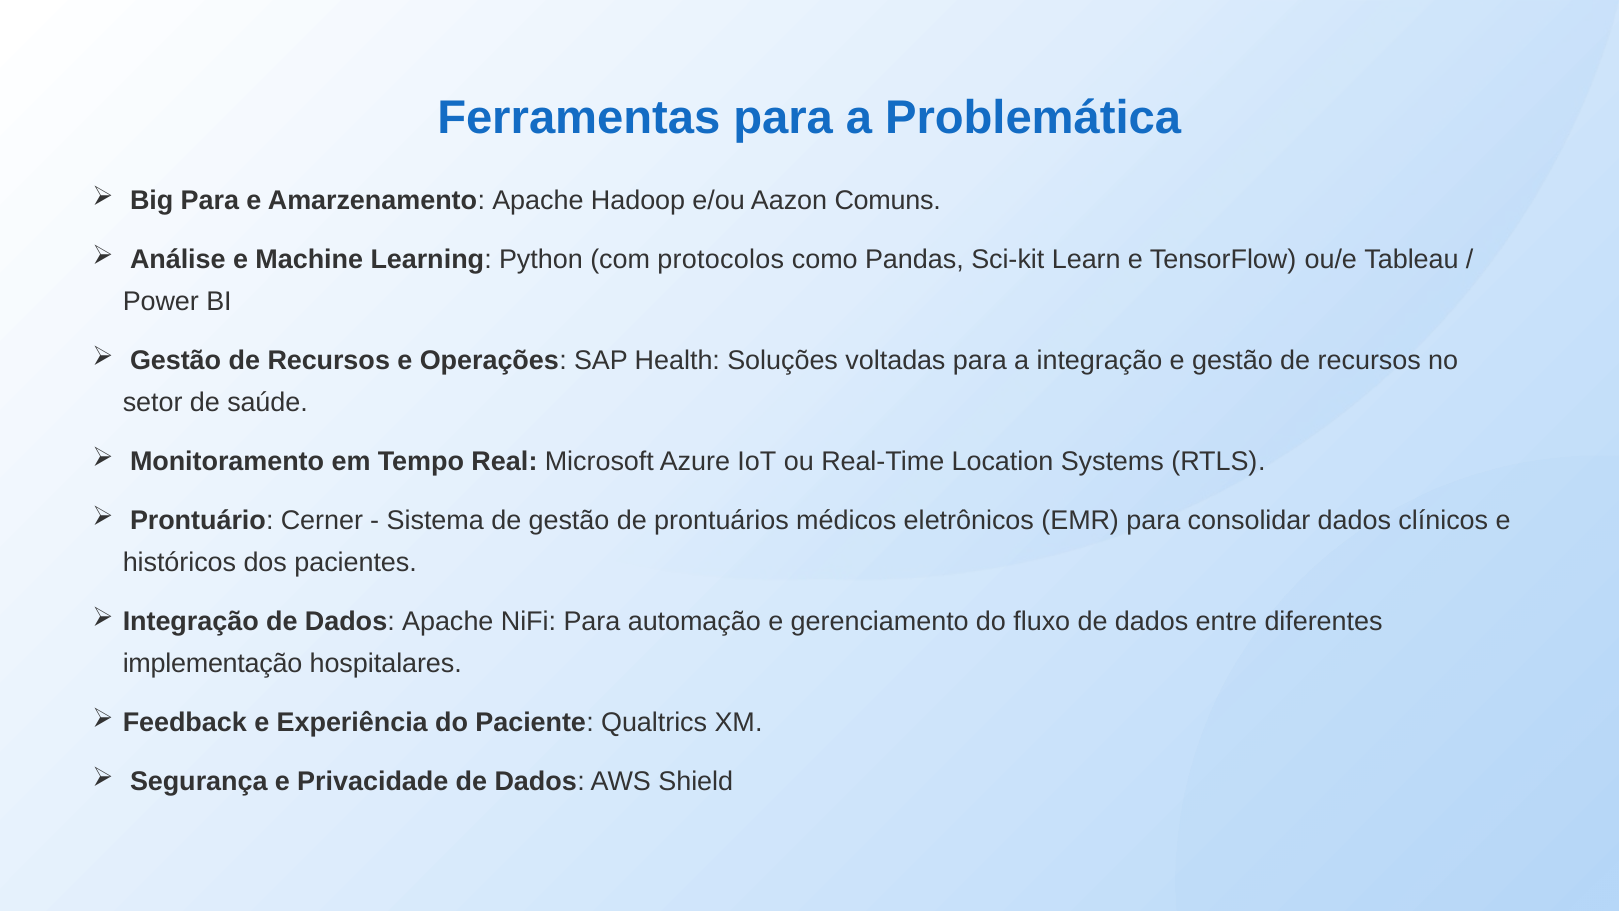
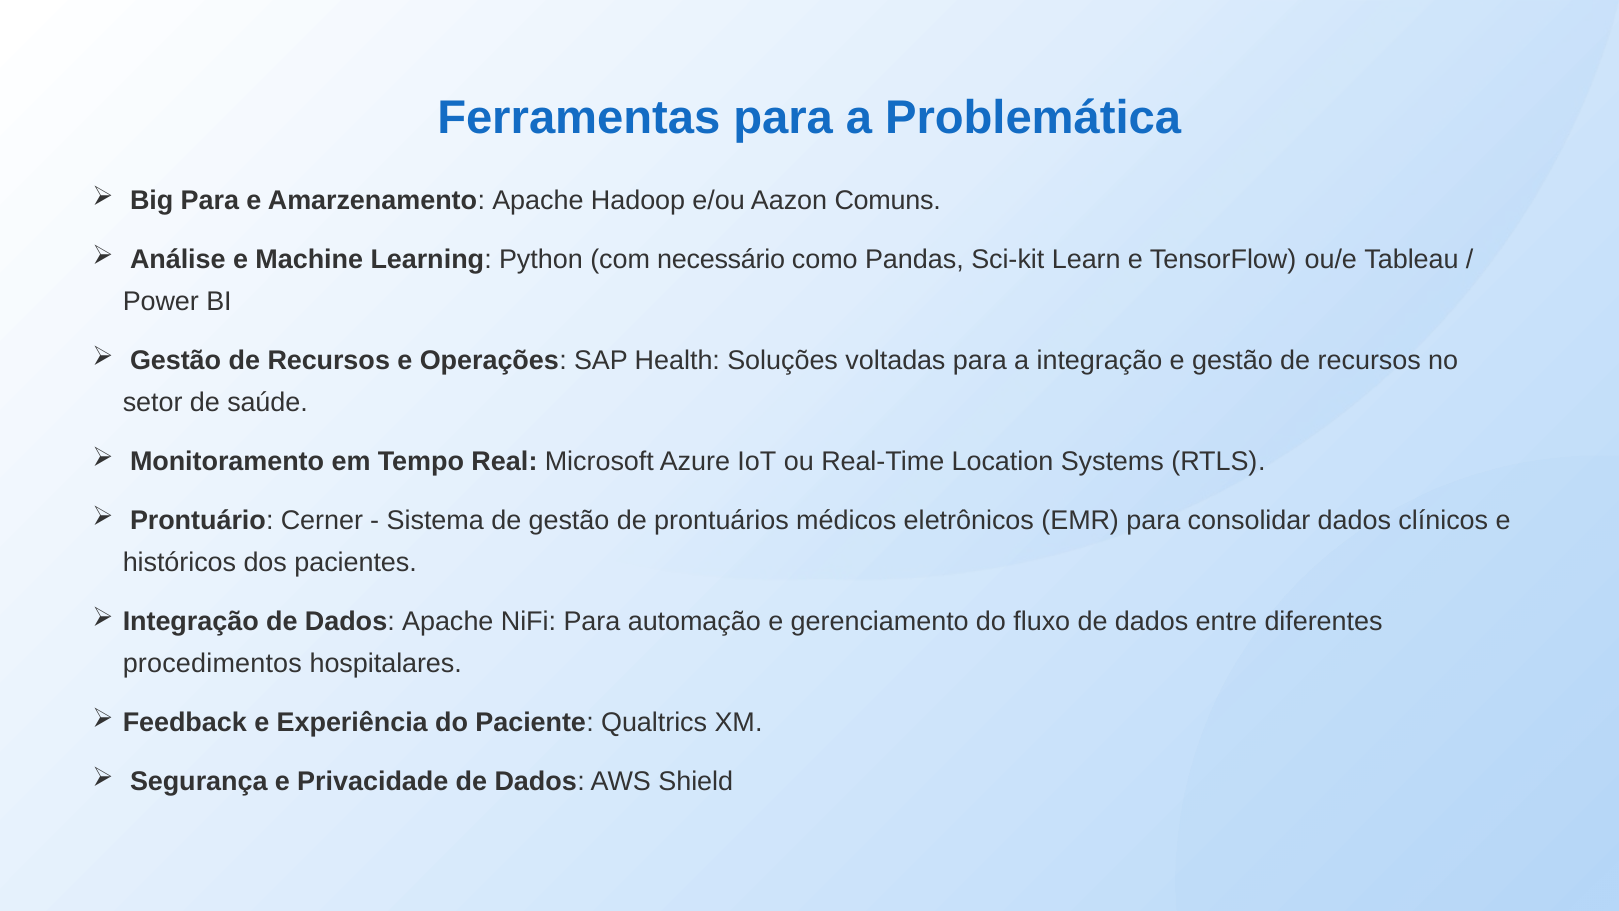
protocolos: protocolos -> necessário
implementação: implementação -> procedimentos
